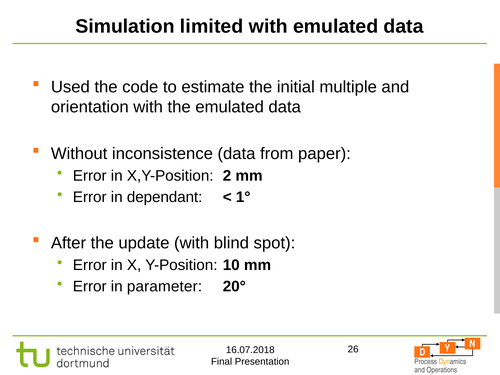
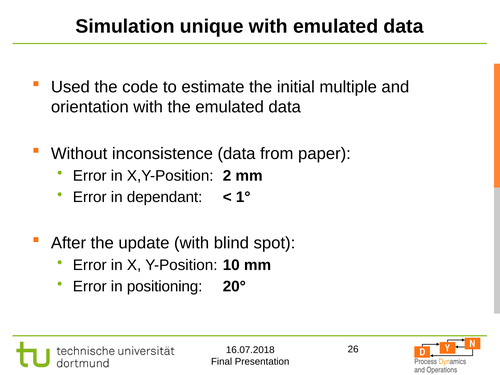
limited: limited -> unique
parameter: parameter -> positioning
